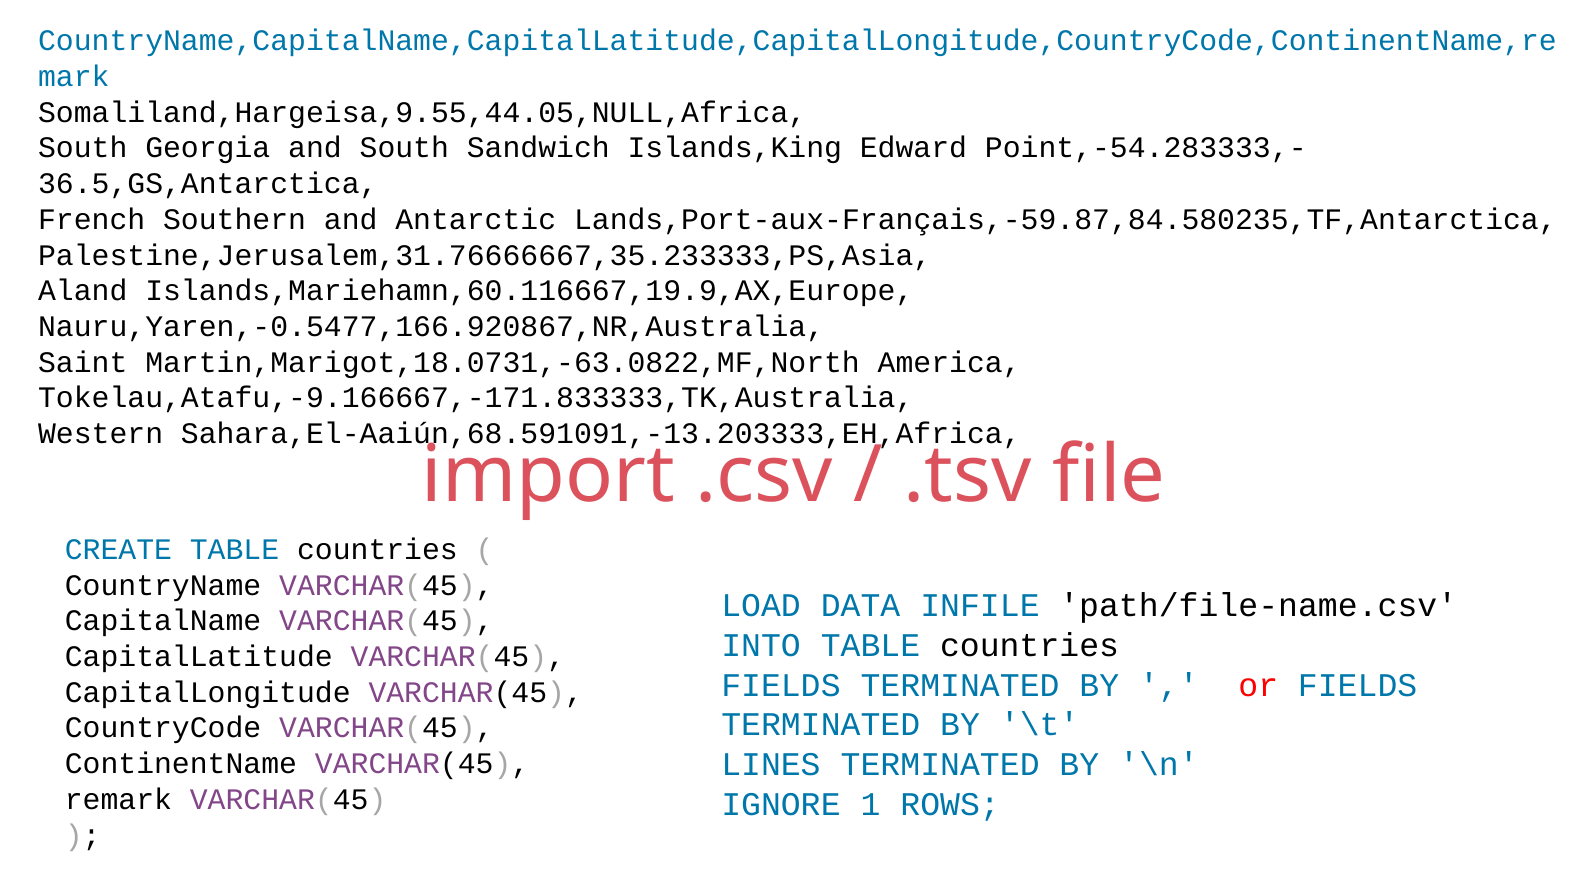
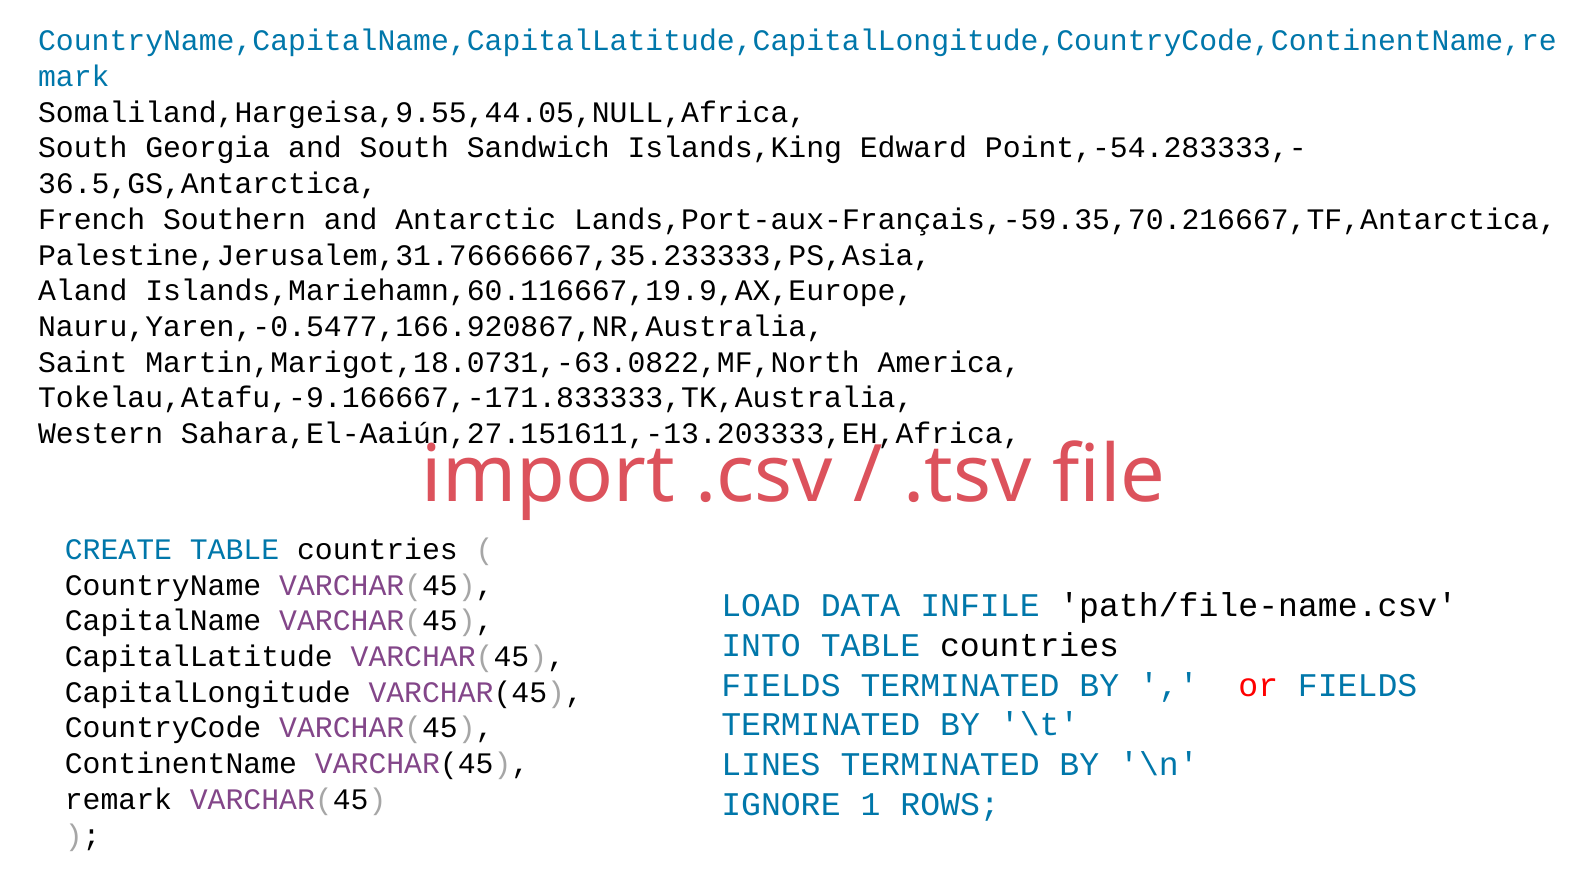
Lands,Port-aux-Français,-59.87,84.580235,TF,Antarctica: Lands,Port-aux-Français,-59.87,84.580235,TF,Antarctica -> Lands,Port-aux-Français,-59.35,70.216667,TF,Antarctica
Sahara,El-Aaiún,68.591091,-13.203333,EH,Africa: Sahara,El-Aaiún,68.591091,-13.203333,EH,Africa -> Sahara,El-Aaiún,27.151611,-13.203333,EH,Africa
